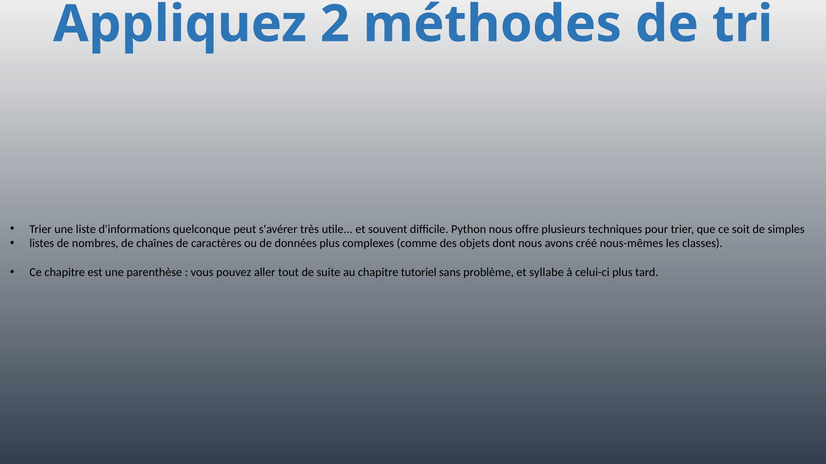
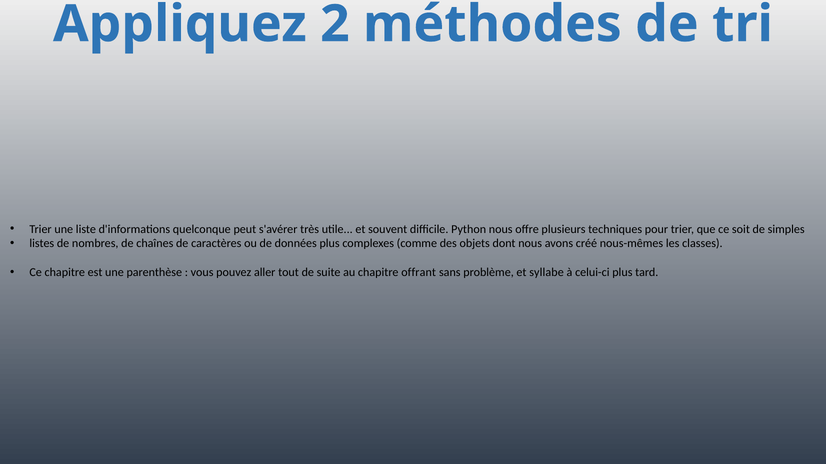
tutoriel: tutoriel -> offrant
